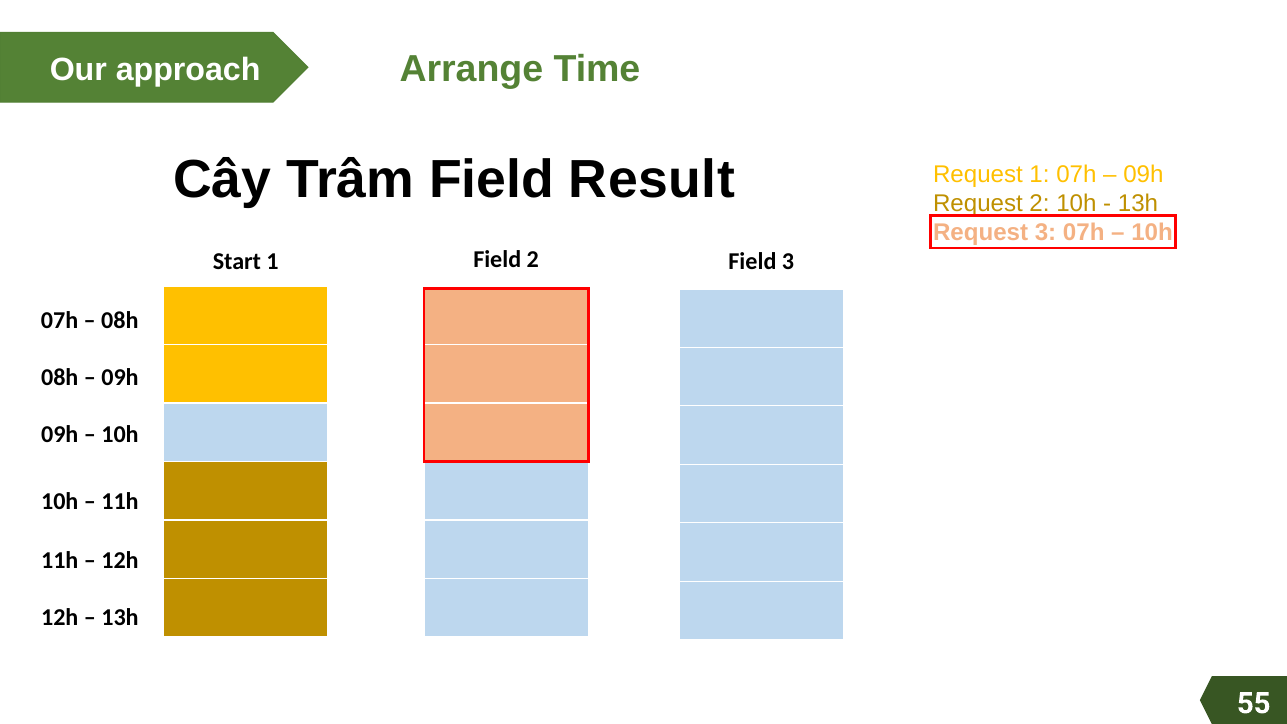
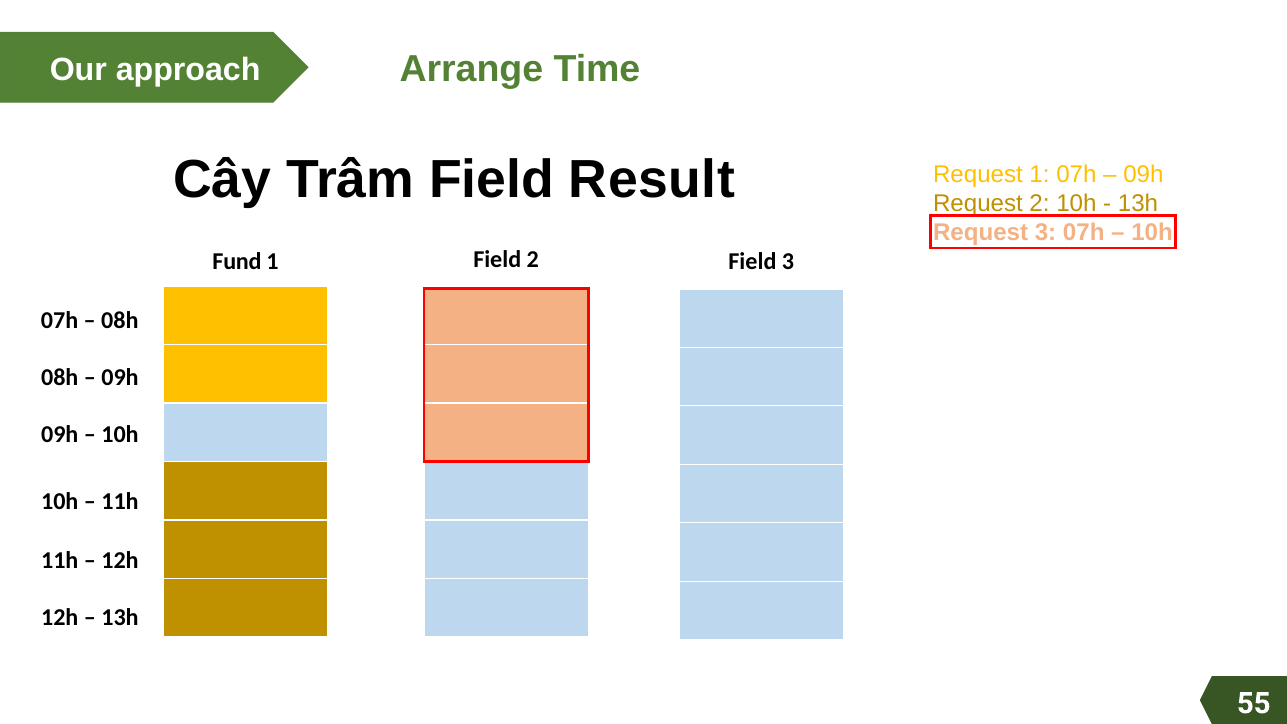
Start: Start -> Fund
